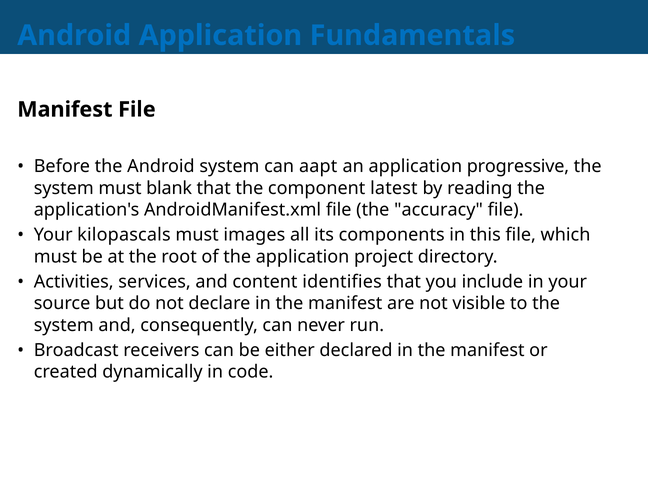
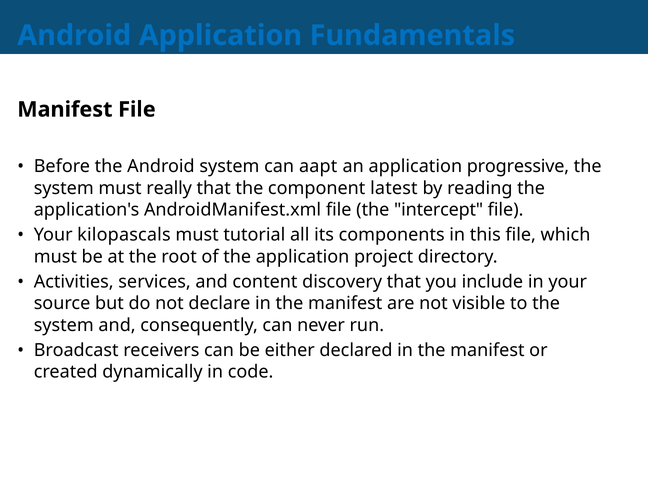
blank: blank -> really
accuracy: accuracy -> intercept
images: images -> tutorial
identifies: identifies -> discovery
